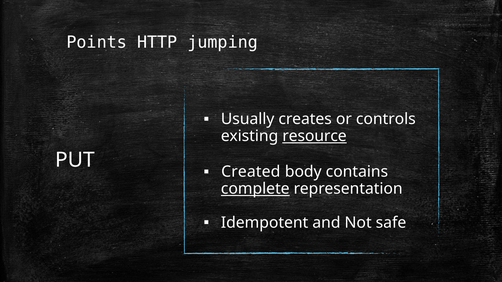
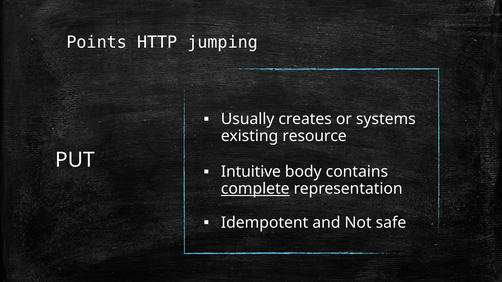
controls: controls -> systems
resource underline: present -> none
Created: Created -> Intuitive
